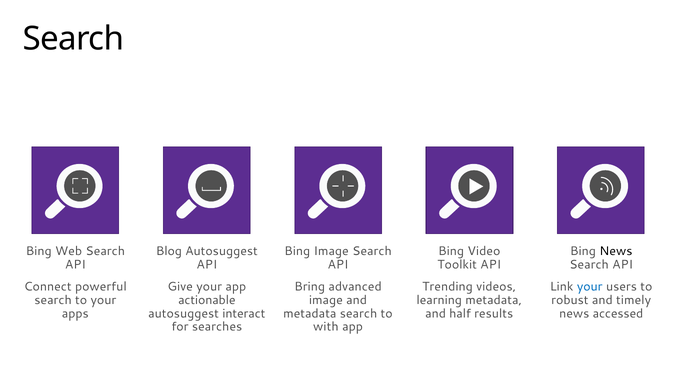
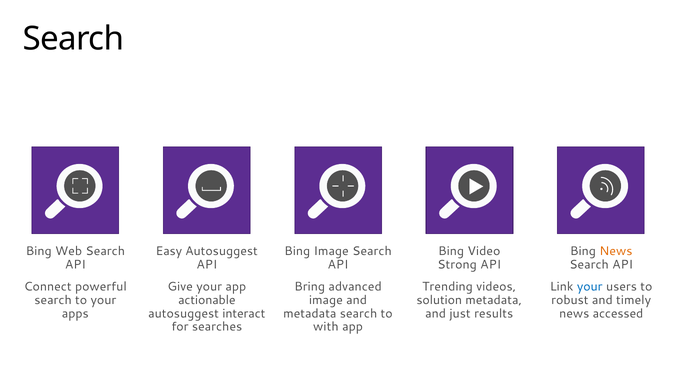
Blog: Blog -> Easy
News at (616, 252) colour: black -> orange
Toolkit: Toolkit -> Strong
learning: learning -> solution
half: half -> just
